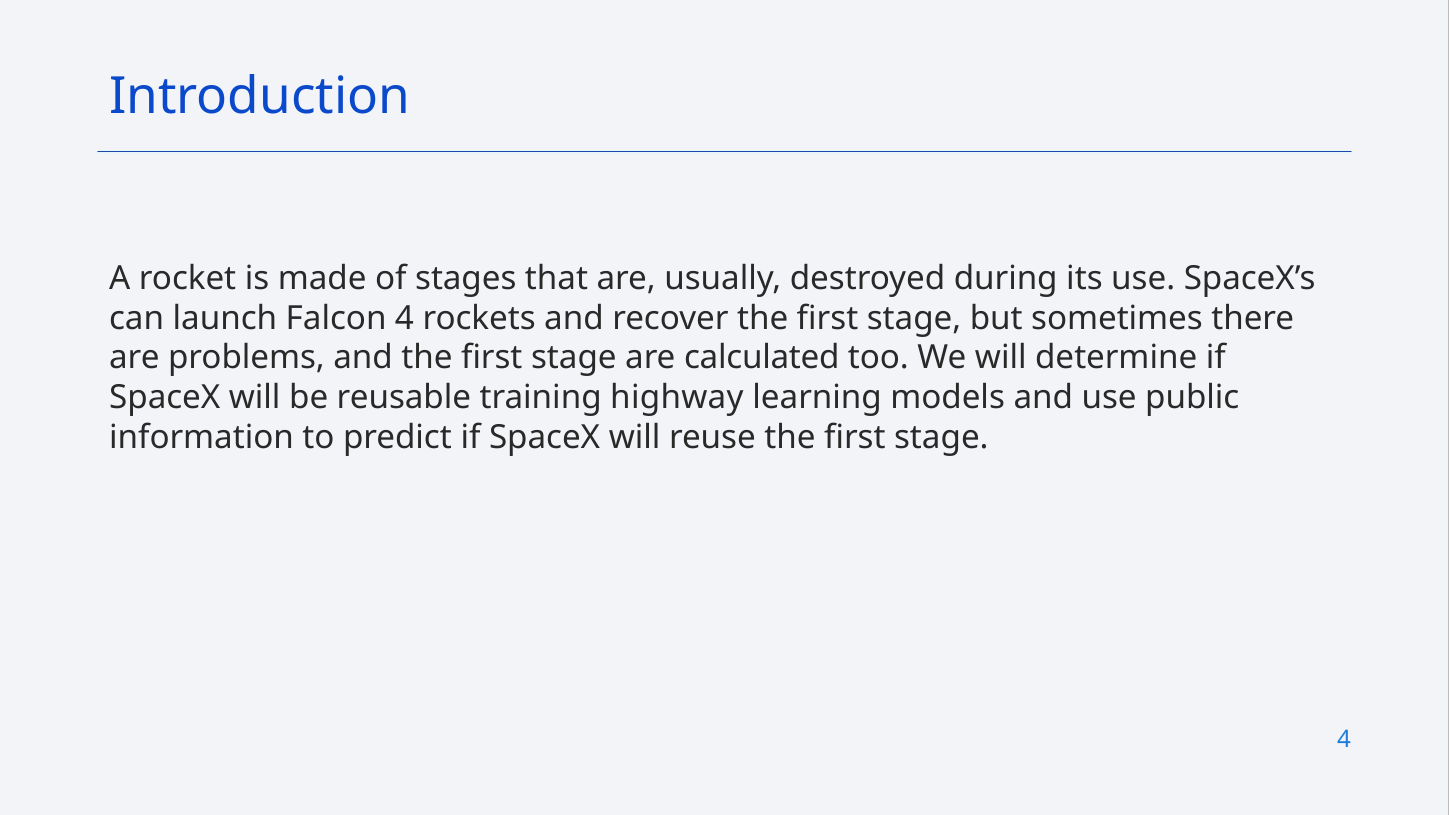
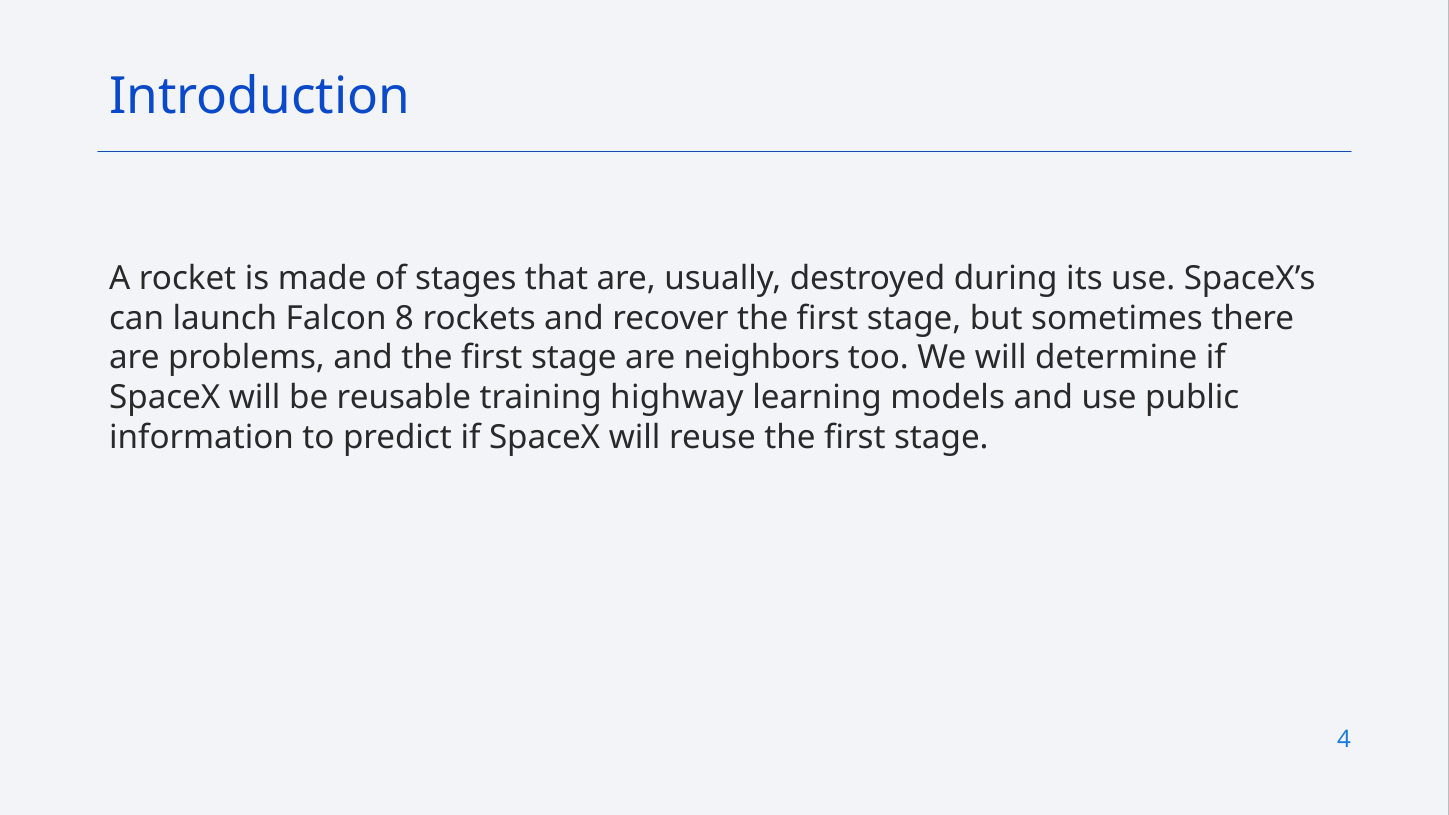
Falcon 4: 4 -> 8
calculated: calculated -> neighbors
